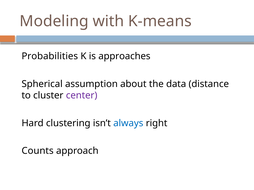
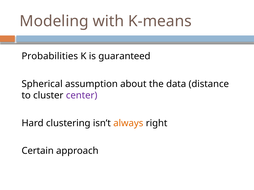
approaches: approaches -> guaranteed
always colour: blue -> orange
Counts: Counts -> Certain
